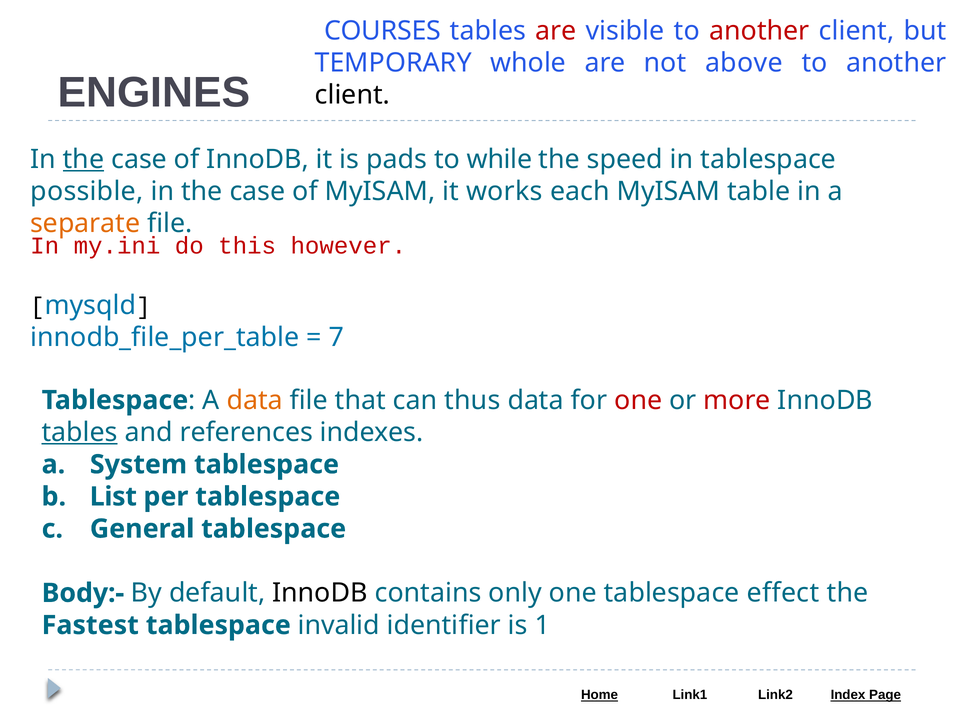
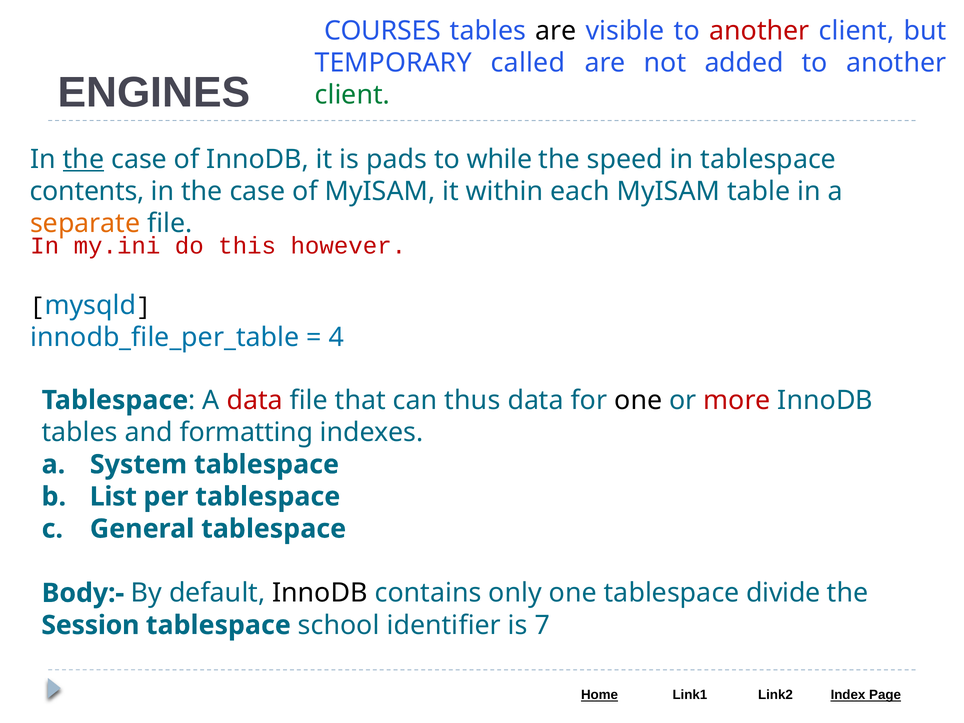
are at (556, 31) colour: red -> black
whole: whole -> called
above: above -> added
client at (352, 95) colour: black -> green
possible: possible -> contents
works: works -> within
7: 7 -> 4
data at (255, 400) colour: orange -> red
one at (638, 400) colour: red -> black
tables at (80, 432) underline: present -> none
references: references -> formatting
effect: effect -> divide
Fastest: Fastest -> Session
invalid: invalid -> school
1: 1 -> 7
